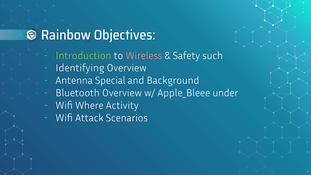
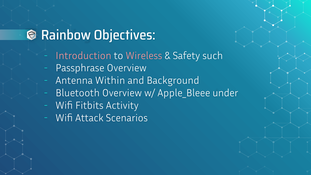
Introduction colour: light green -> pink
Identifying: Identifying -> Passphrase
Special: Special -> Within
Where: Where -> Fitbits
